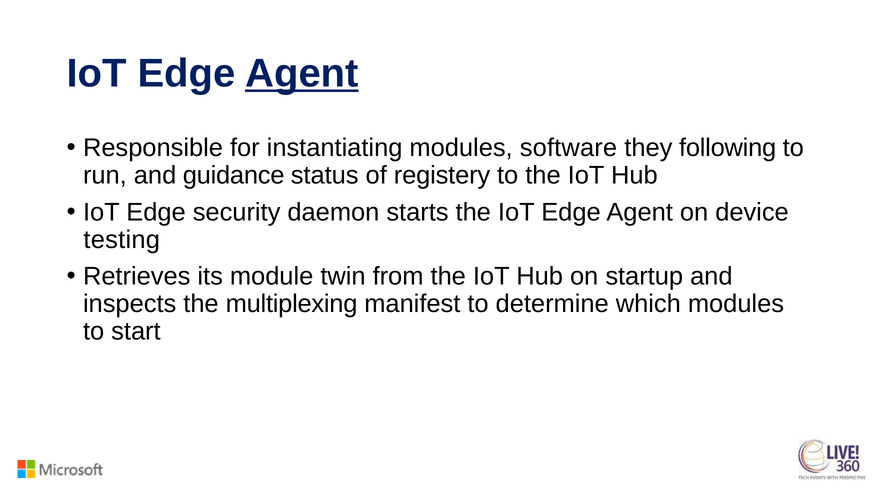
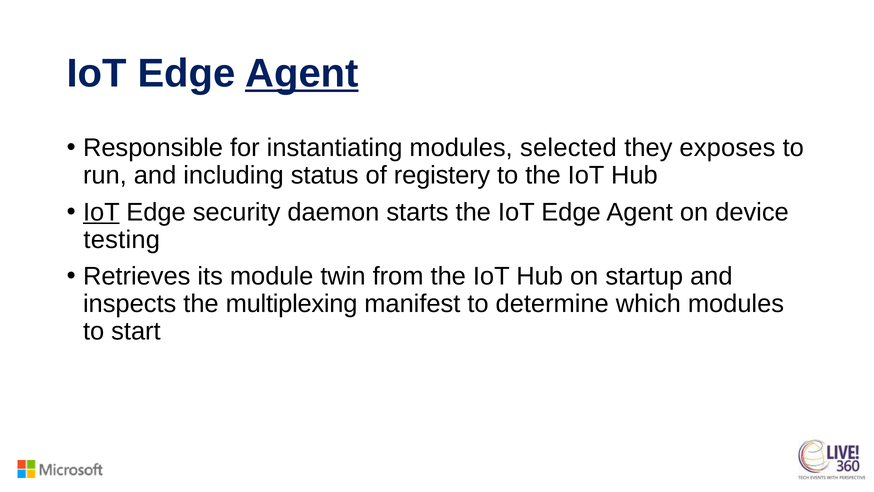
software: software -> selected
following: following -> exposes
guidance: guidance -> including
IoT at (101, 212) underline: none -> present
